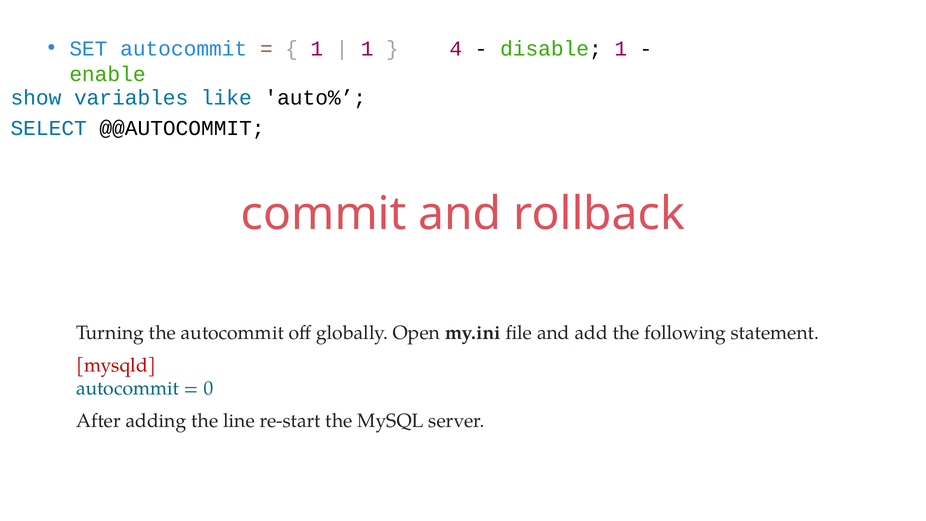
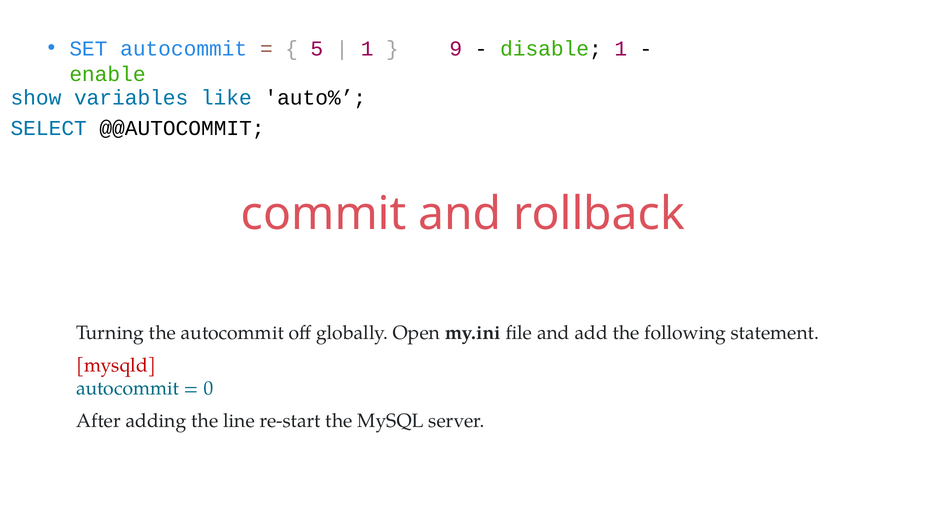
1 at (317, 49): 1 -> 5
4: 4 -> 9
